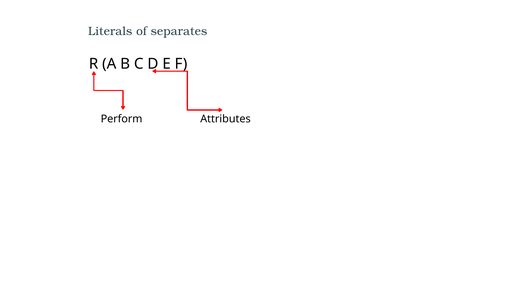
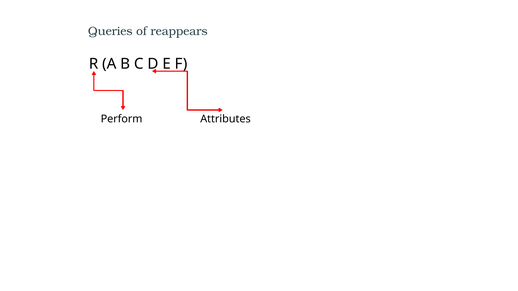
Literals: Literals -> Queries
separates: separates -> reappears
